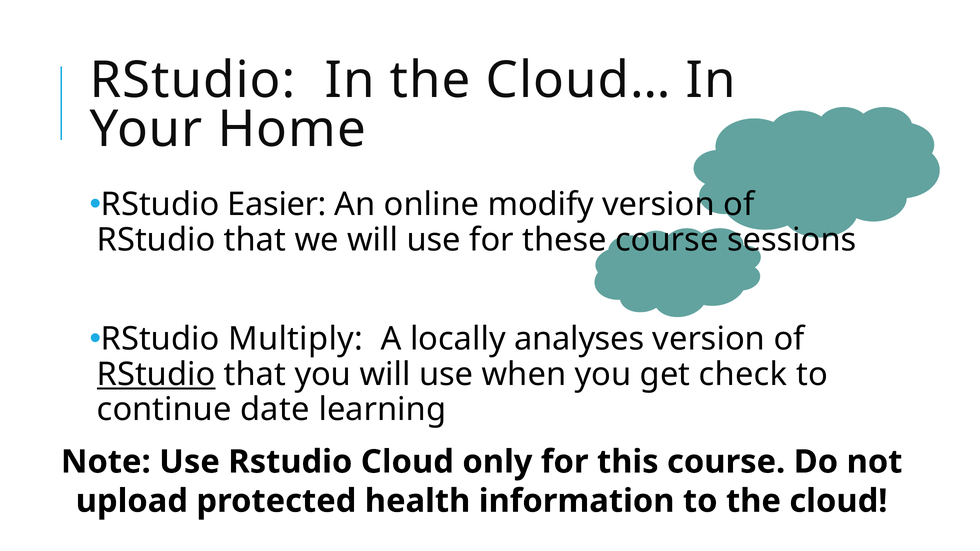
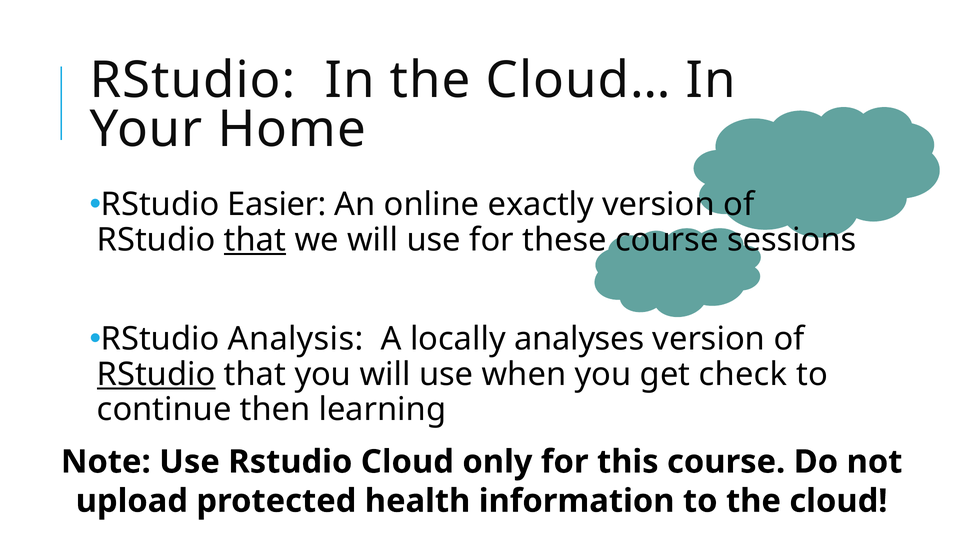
modify: modify -> exactly
that at (255, 240) underline: none -> present
Multiply: Multiply -> Analysis
date: date -> then
